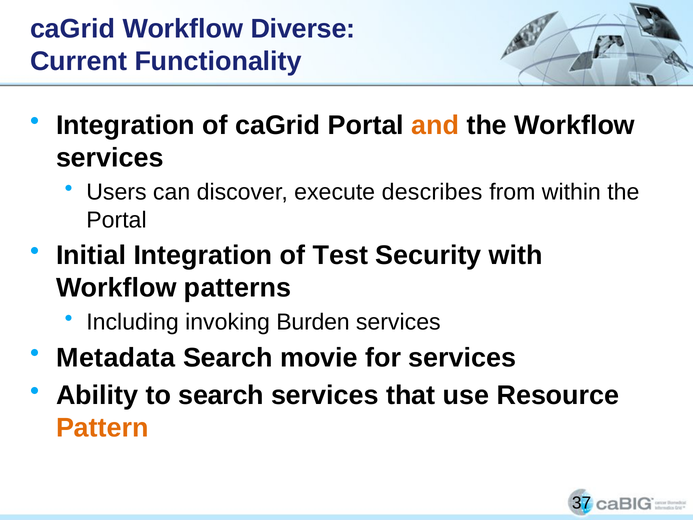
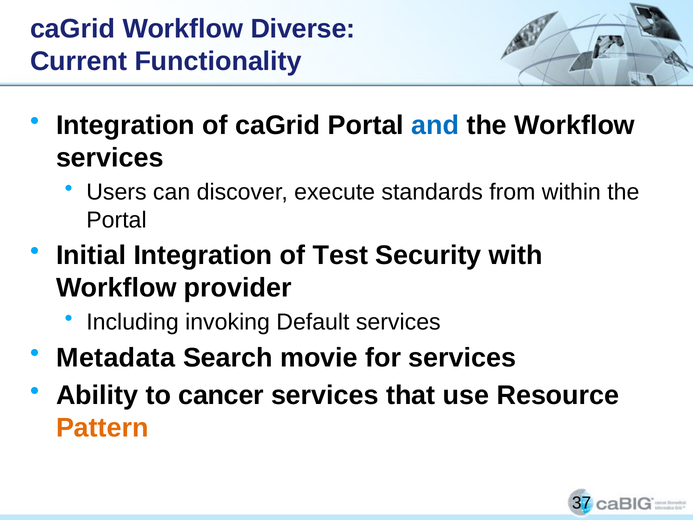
and colour: orange -> blue
describes: describes -> standards
patterns: patterns -> provider
Burden: Burden -> Default
to search: search -> cancer
